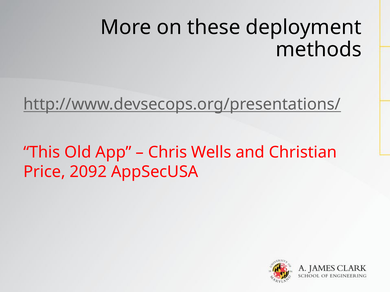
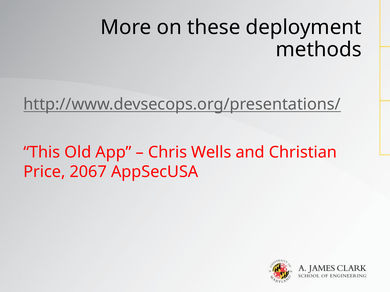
2092: 2092 -> 2067
